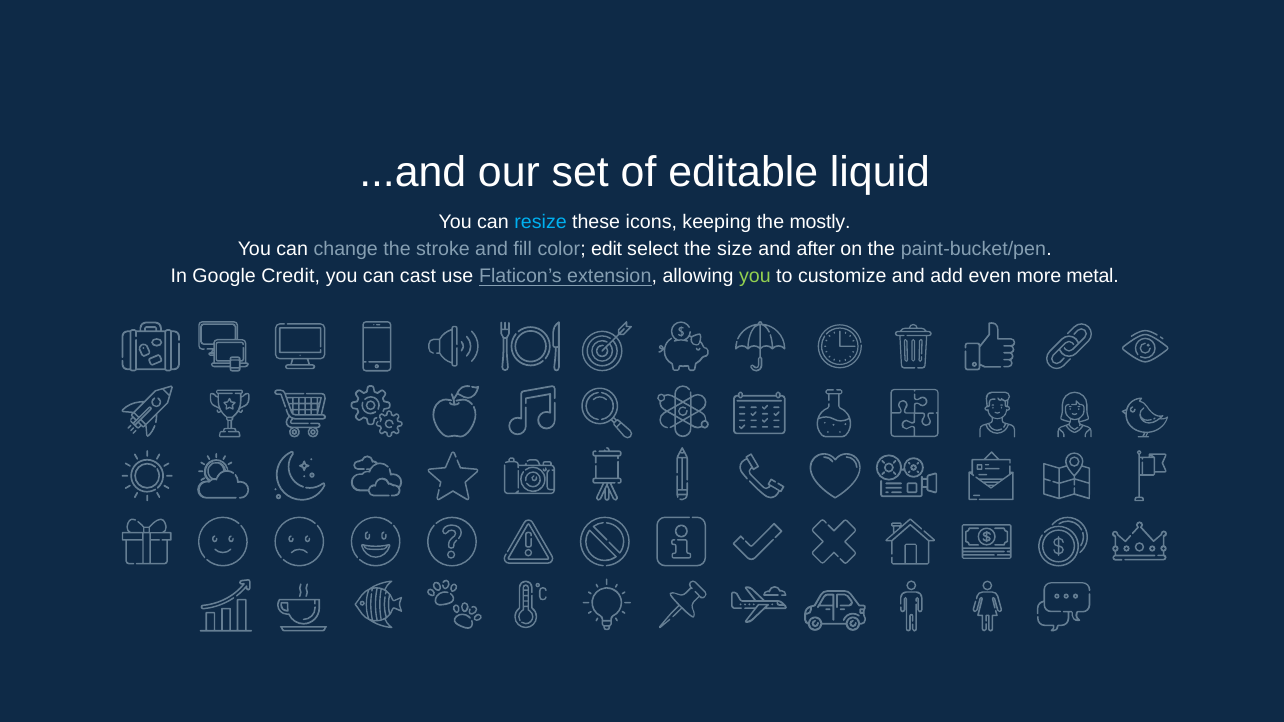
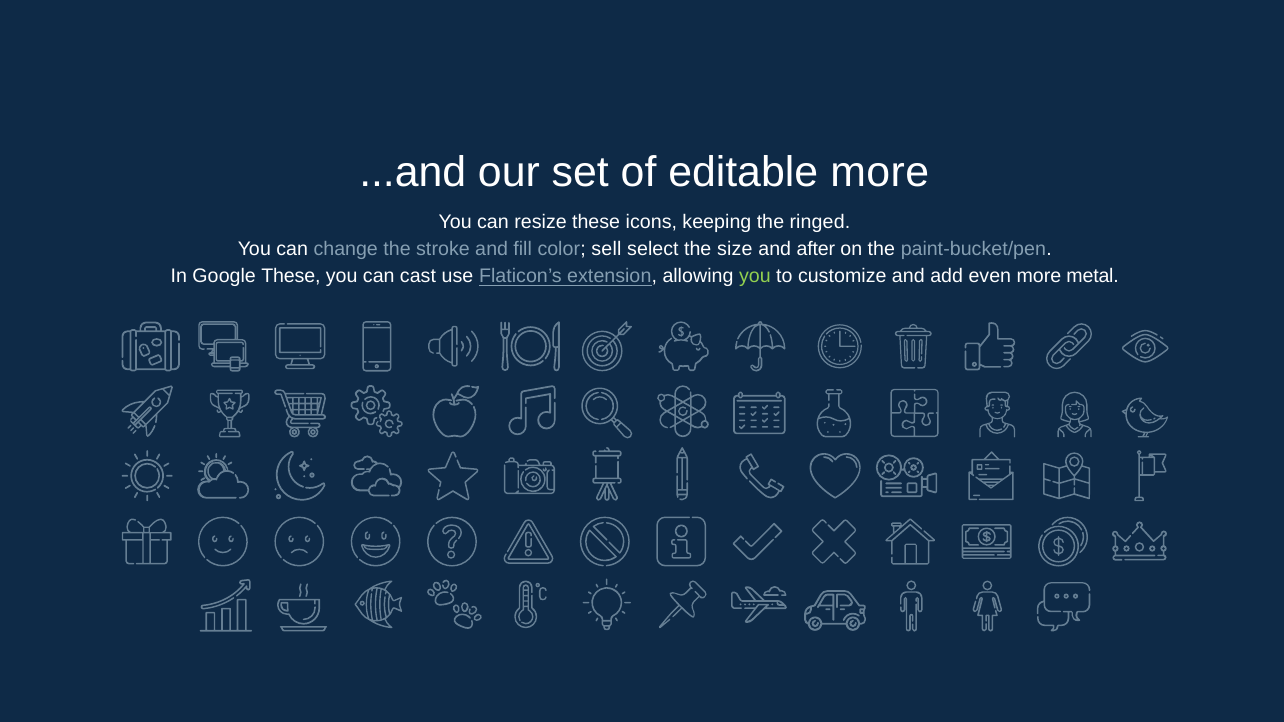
editable liquid: liquid -> more
resize colour: light blue -> white
mostly: mostly -> ringed
edit: edit -> sell
Google Credit: Credit -> These
